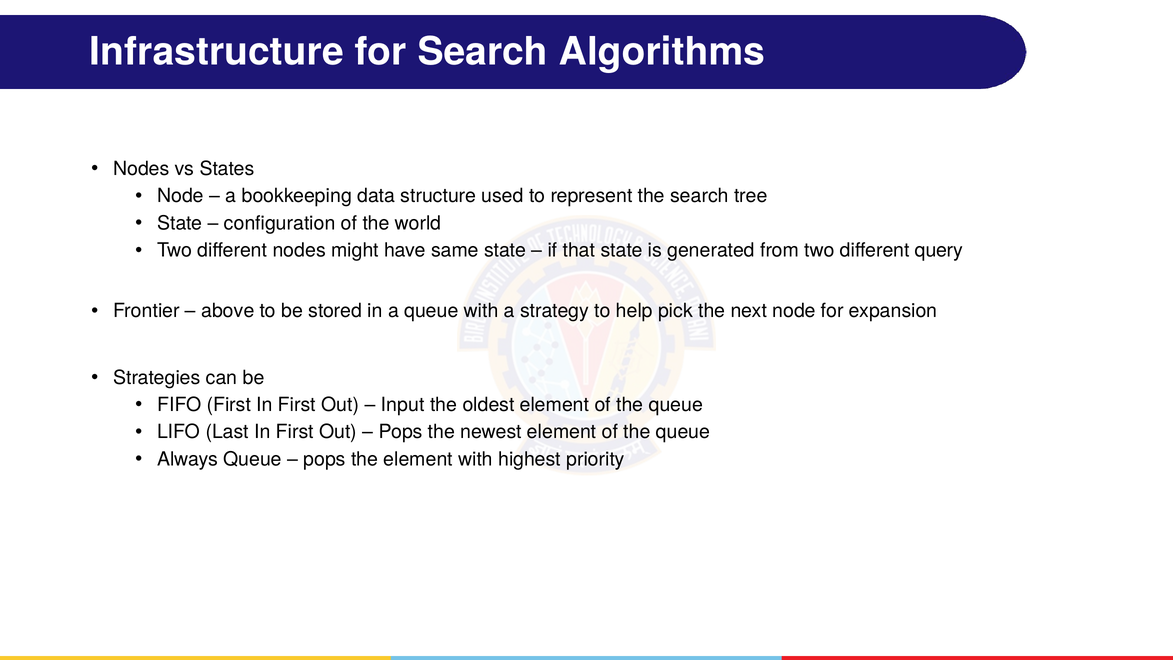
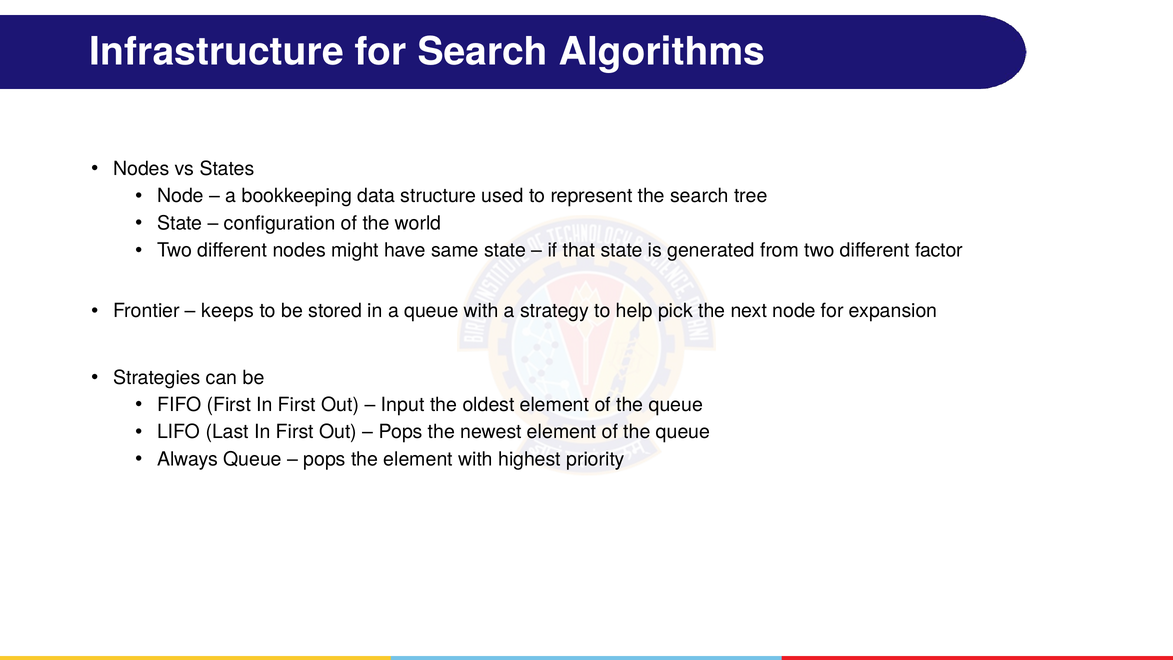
query: query -> factor
above: above -> keeps
